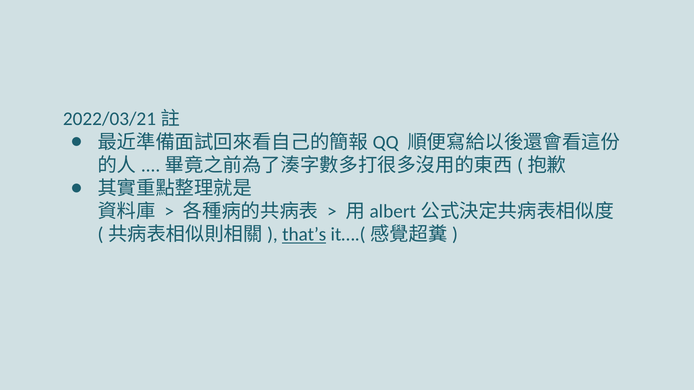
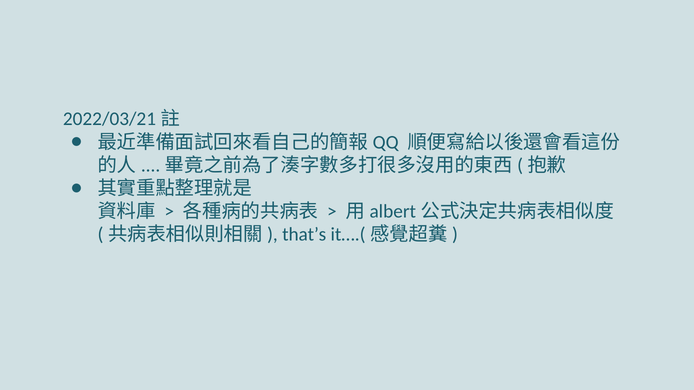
that’s underline: present -> none
